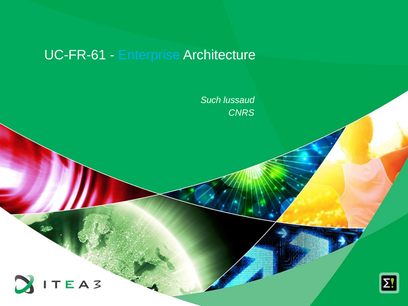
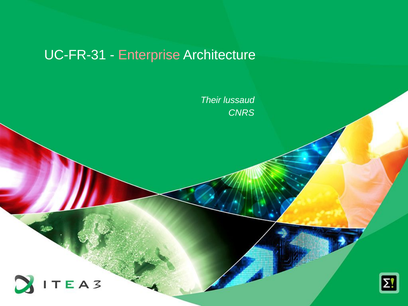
UC-FR-61: UC-FR-61 -> UC-FR-31
Enterprise colour: light blue -> pink
Such: Such -> Their
